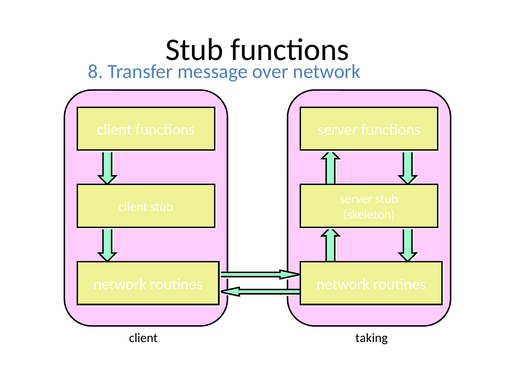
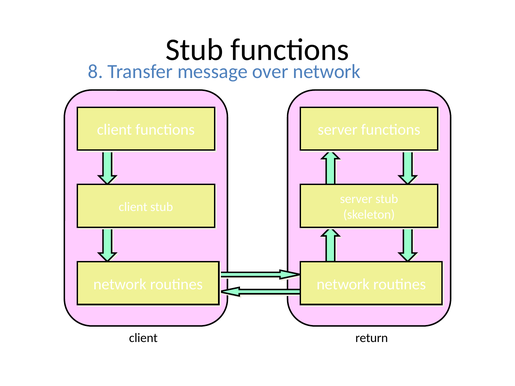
taking: taking -> return
